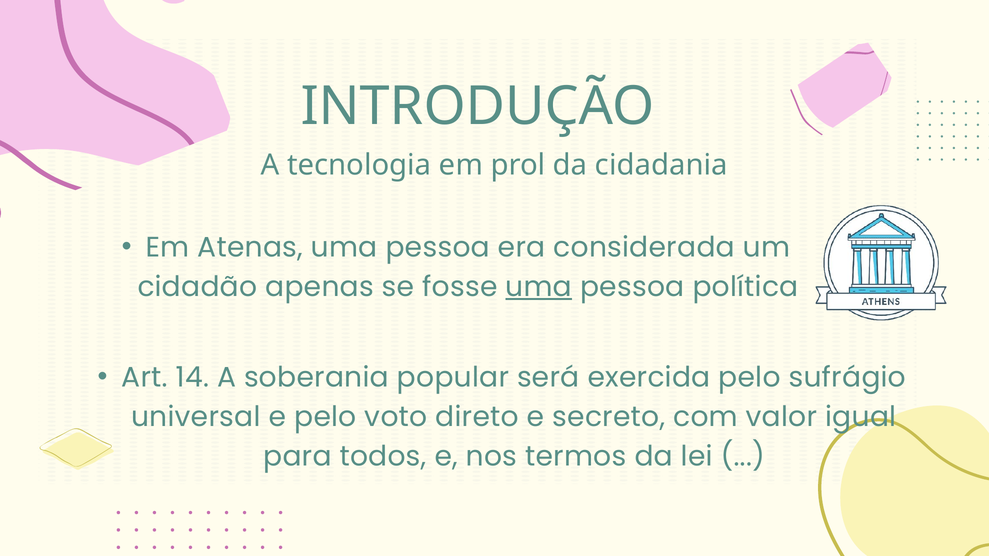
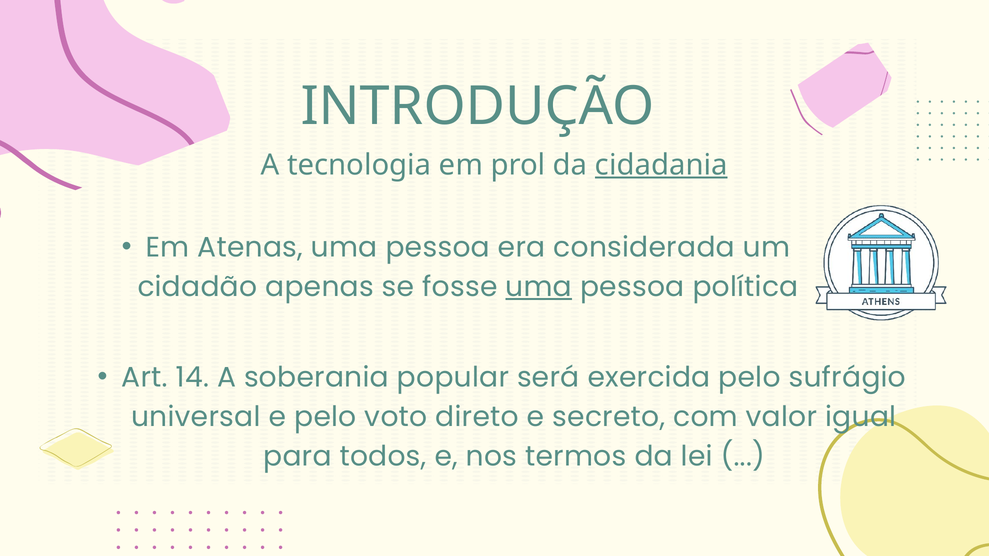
cidadania underline: none -> present
